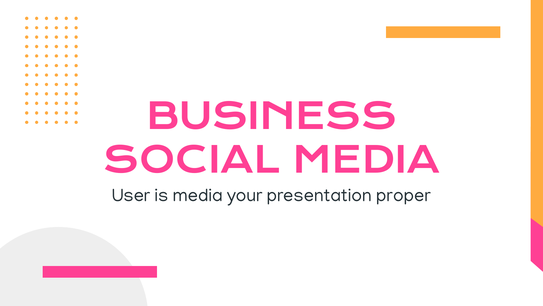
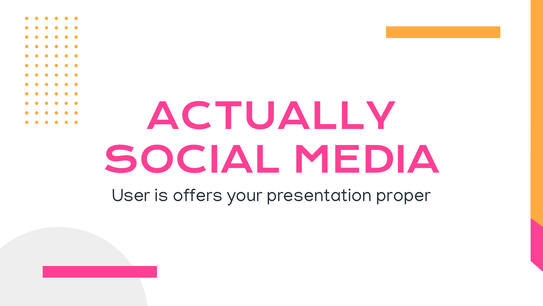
BUSINESS: BUSINESS -> ACTUALLY
is media: media -> offers
